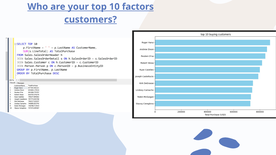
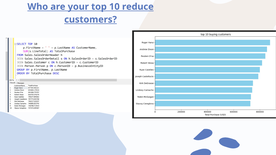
factors: factors -> reduce
